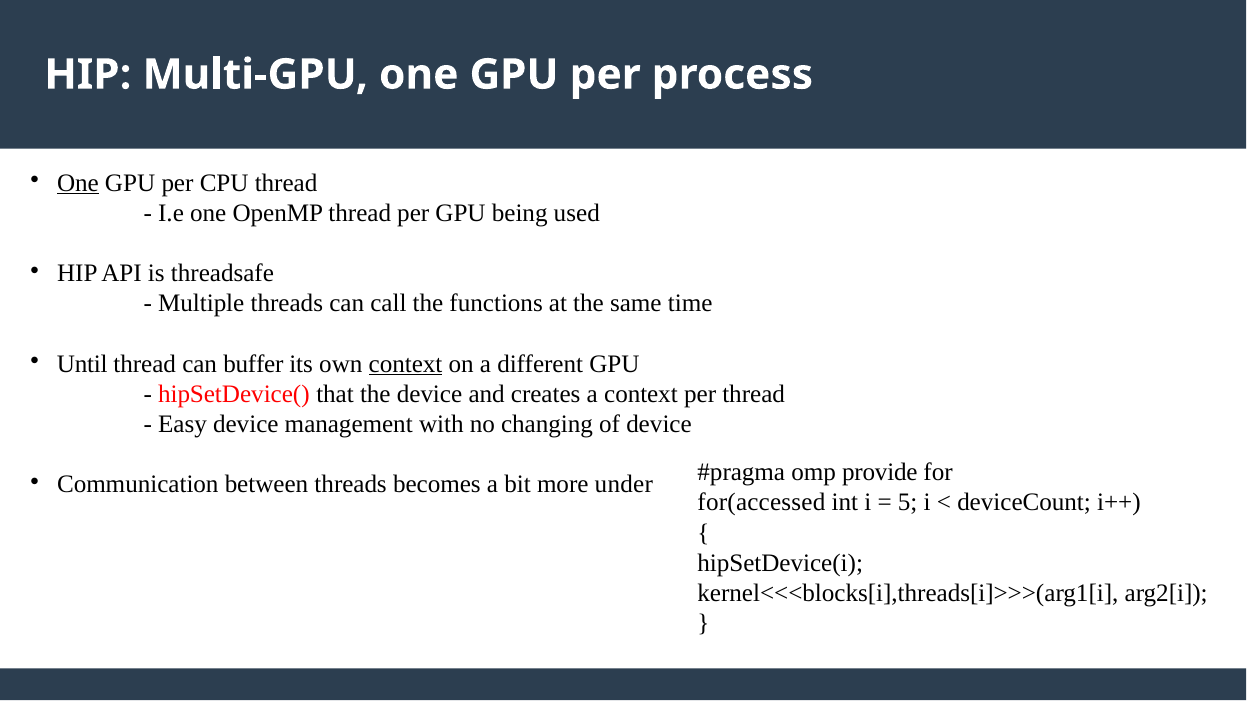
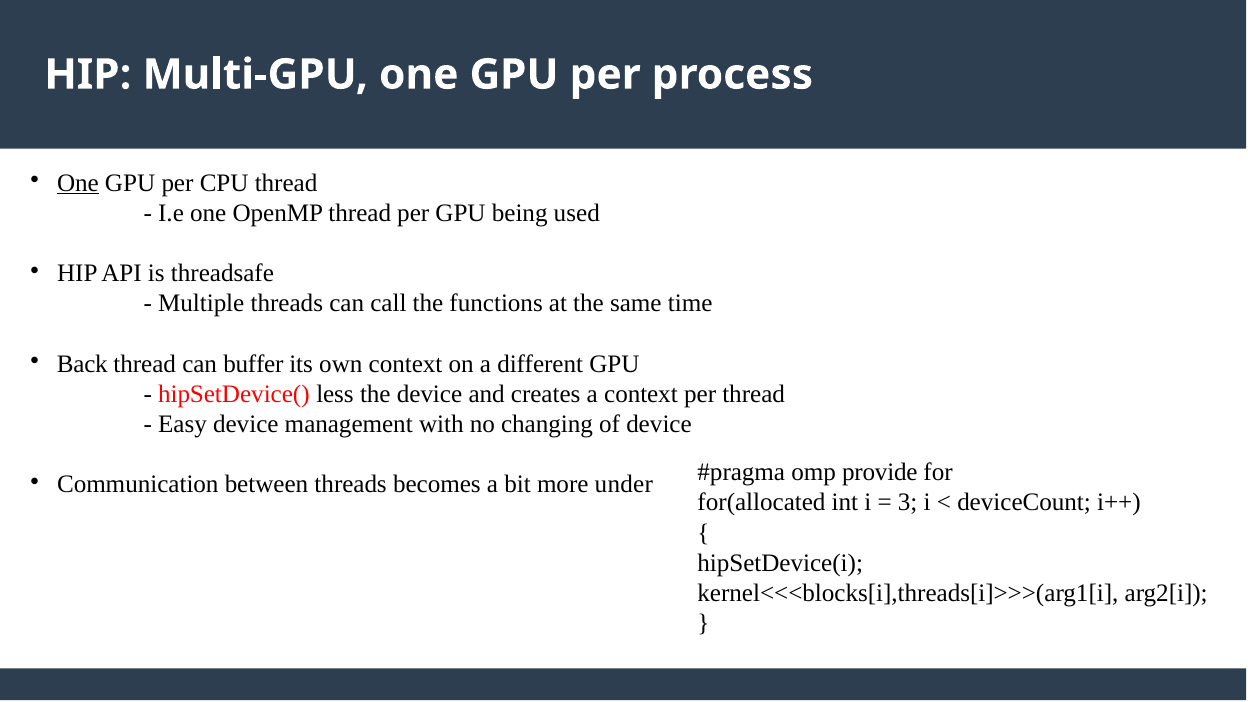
Until: Until -> Back
context at (406, 364) underline: present -> none
that: that -> less
for(accessed: for(accessed -> for(allocated
5: 5 -> 3
